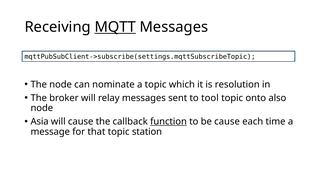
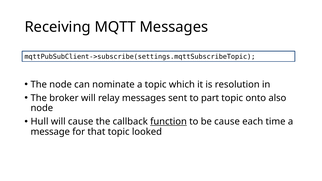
MQTT underline: present -> none
tool: tool -> part
Asia: Asia -> Hull
station: station -> looked
